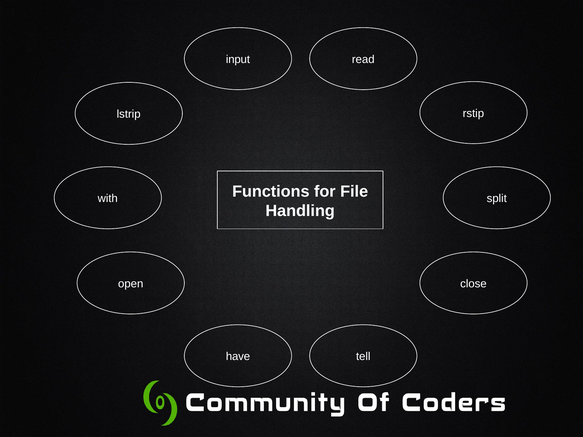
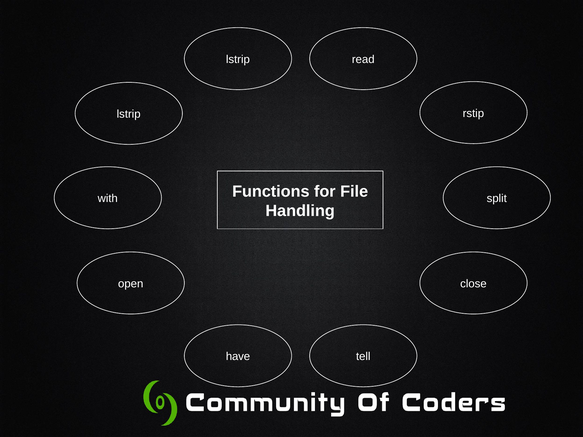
input at (238, 59): input -> lstrip
